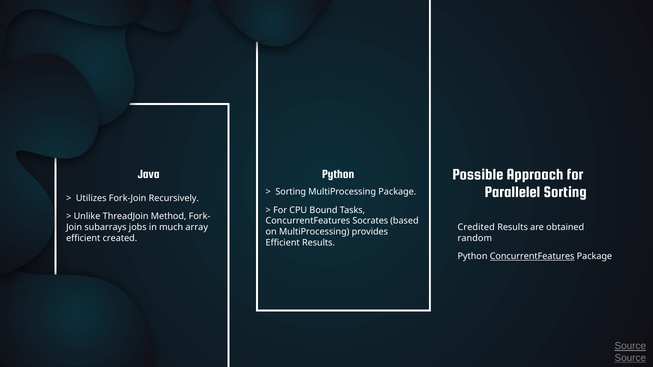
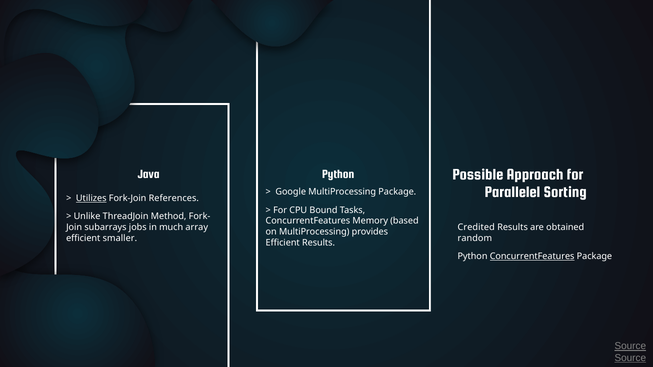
Sorting at (291, 192): Sorting -> Google
Utilizes underline: none -> present
Recursively: Recursively -> References
Socrates: Socrates -> Memory
created: created -> smaller
